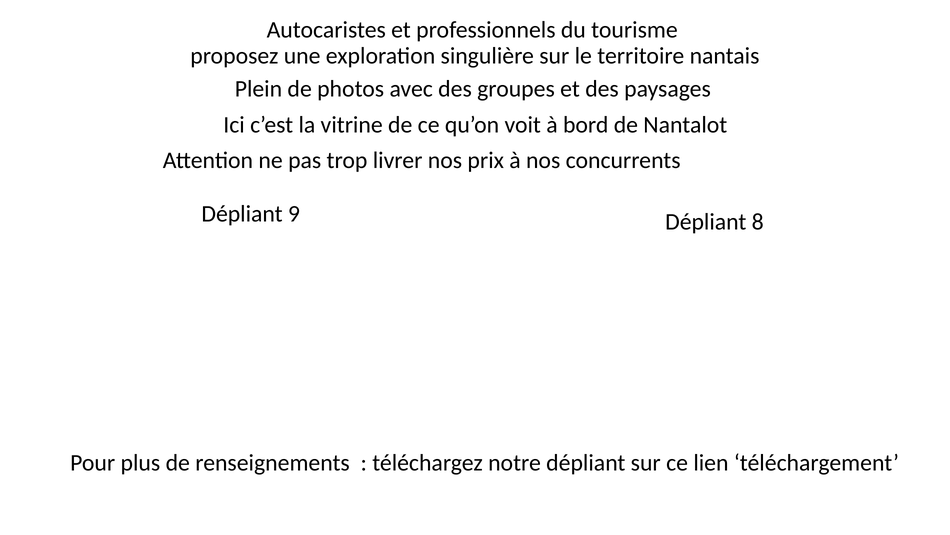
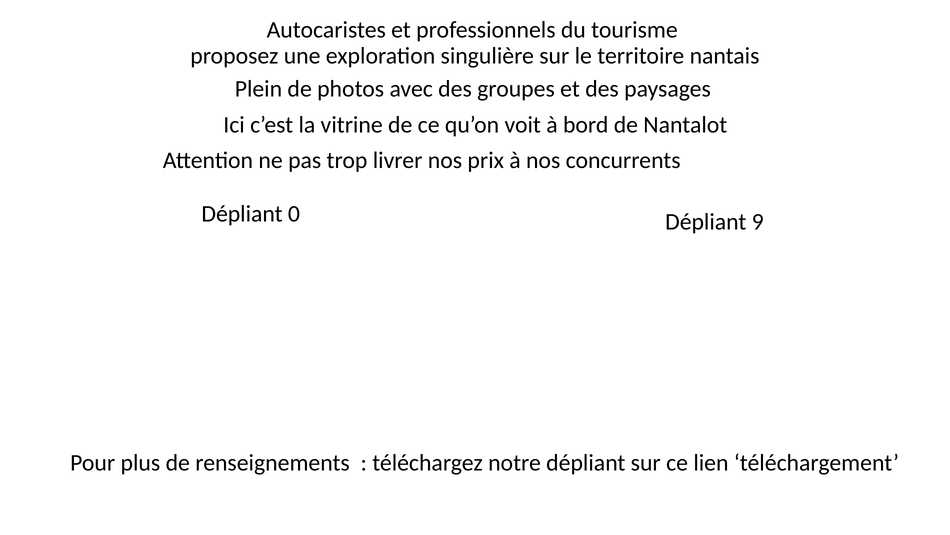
9: 9 -> 0
8: 8 -> 9
